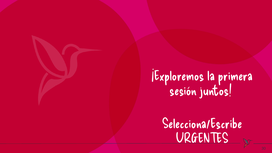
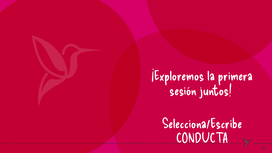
URGENTES: URGENTES -> CONDUCTA
